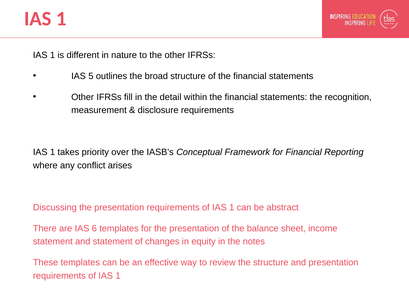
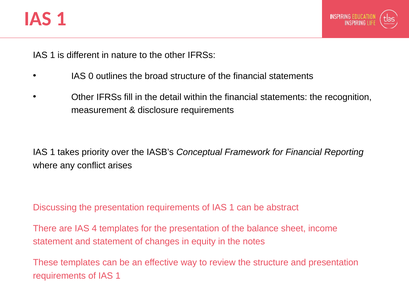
5: 5 -> 0
6: 6 -> 4
